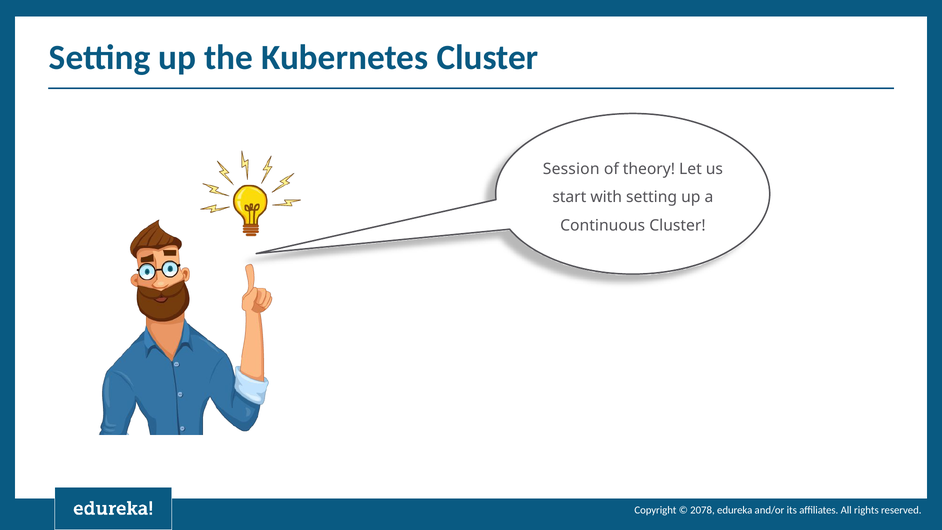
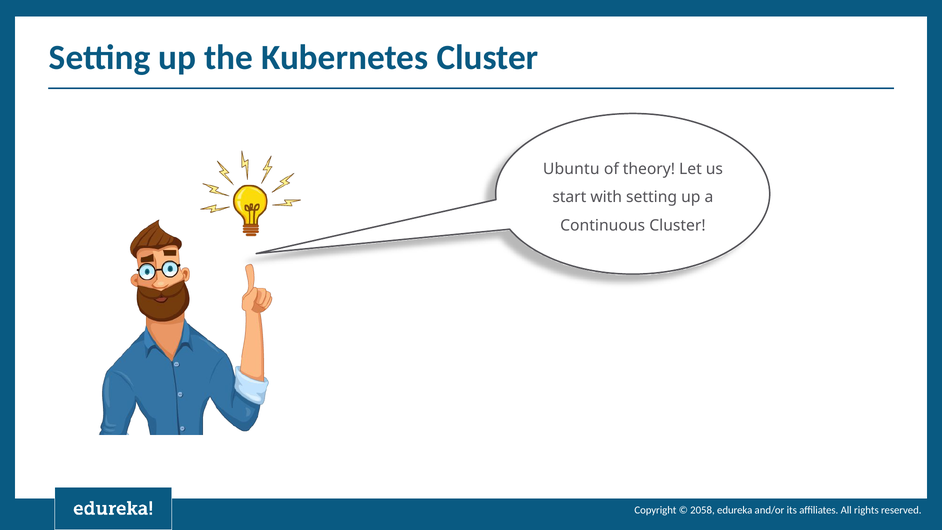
Session: Session -> Ubuntu
2078: 2078 -> 2058
